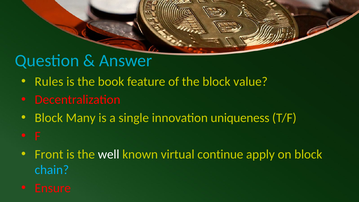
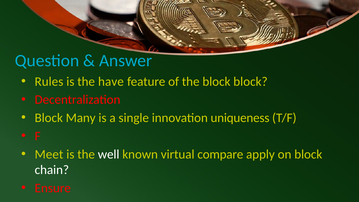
book: book -> have
block value: value -> block
Front: Front -> Meet
continue: continue -> compare
chain colour: light blue -> white
